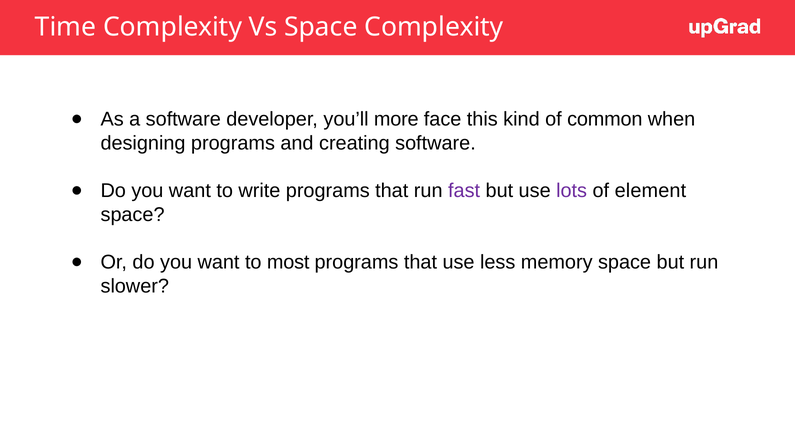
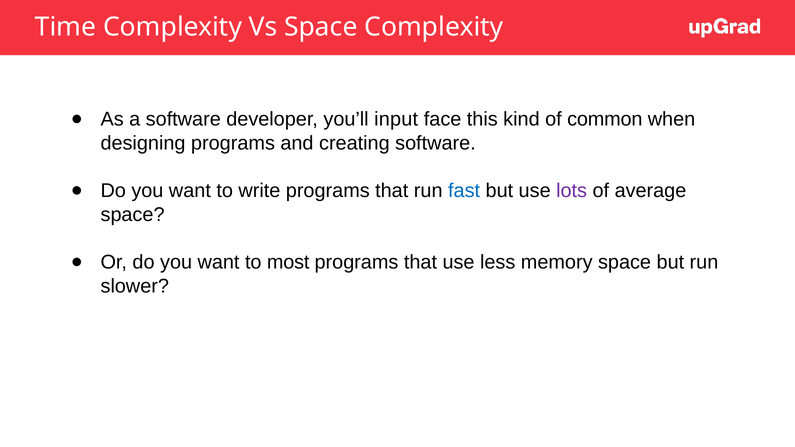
more: more -> input
fast colour: purple -> blue
element: element -> average
